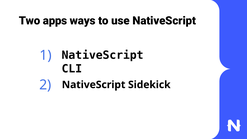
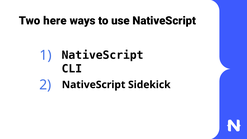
apps: apps -> here
